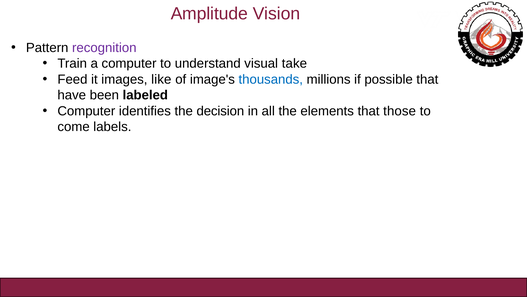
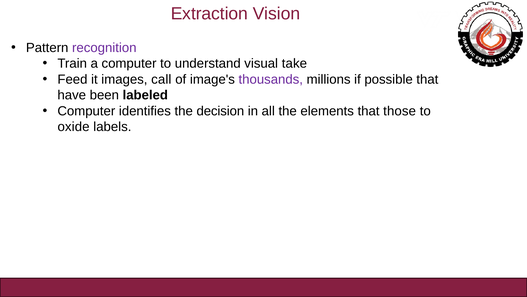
Amplitude: Amplitude -> Extraction
like: like -> call
thousands colour: blue -> purple
come: come -> oxide
